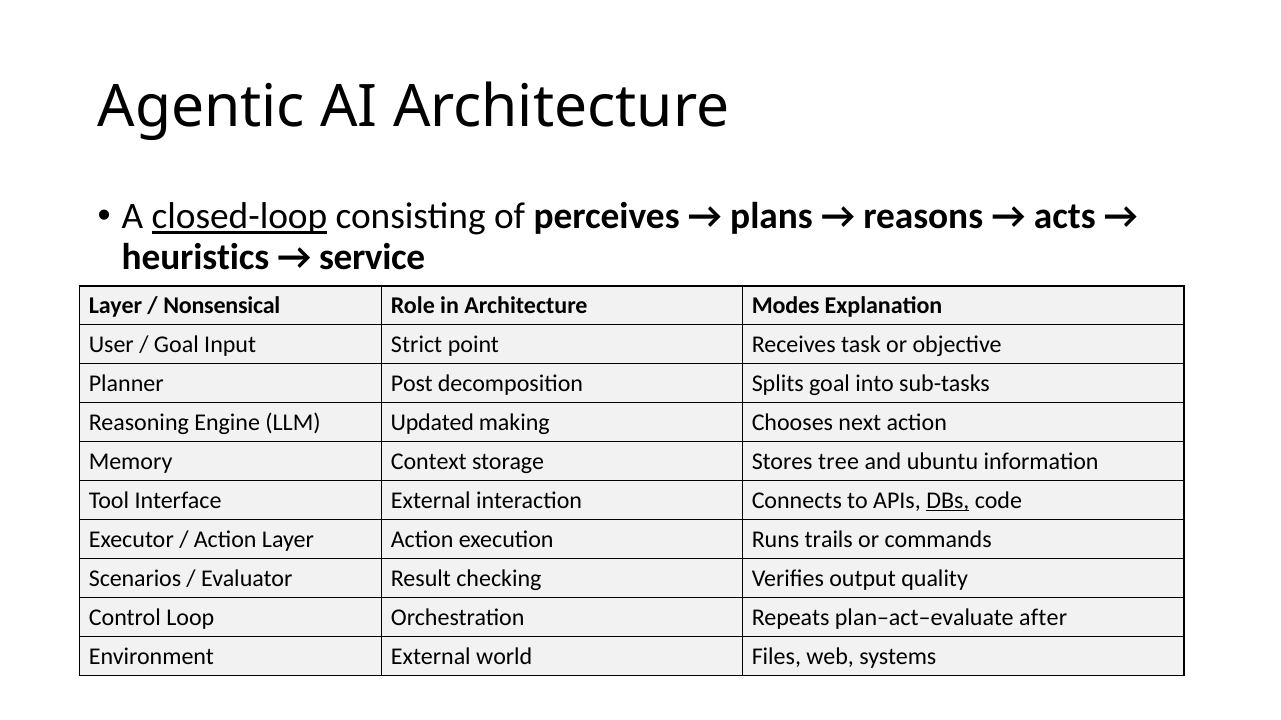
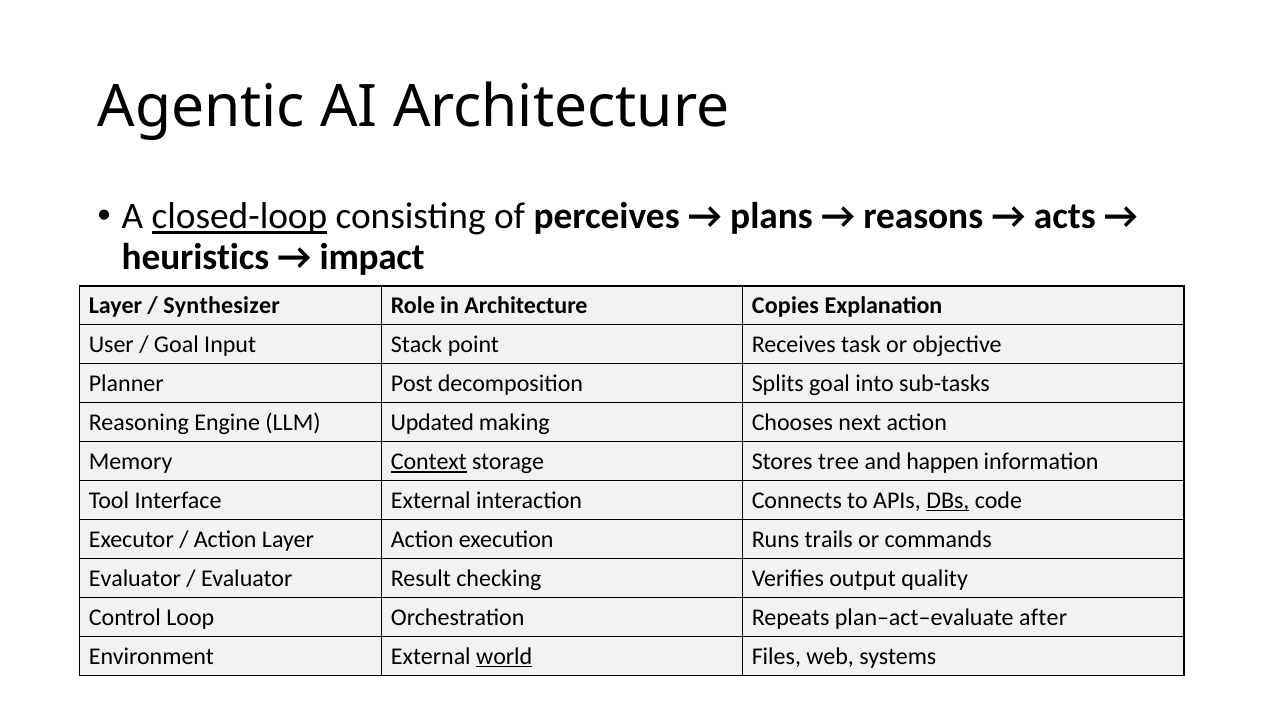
service: service -> impact
Nonsensical: Nonsensical -> Synthesizer
Modes: Modes -> Copies
Strict: Strict -> Stack
Context underline: none -> present
ubuntu: ubuntu -> happen
Scenarios at (135, 579): Scenarios -> Evaluator
world underline: none -> present
